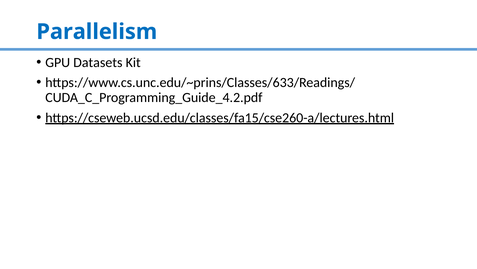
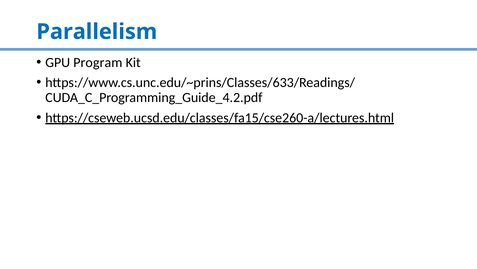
Datasets: Datasets -> Program
